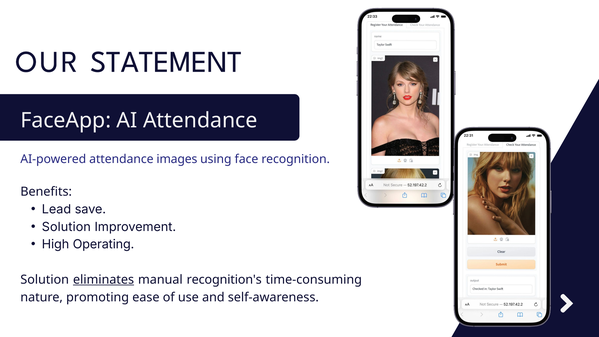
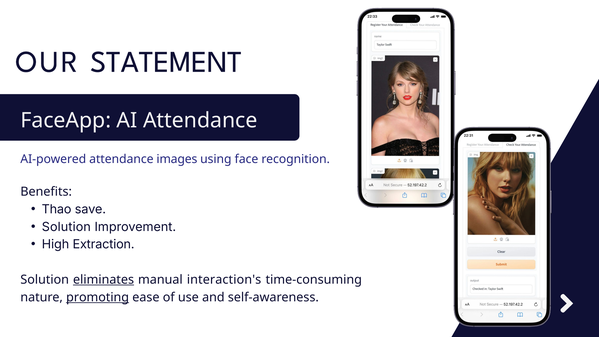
Lead: Lead -> Thao
Operating: Operating -> Extraction
recognition's: recognition's -> interaction's
promoting underline: none -> present
